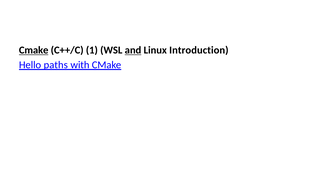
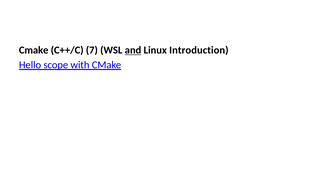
Cmake at (34, 50) underline: present -> none
1: 1 -> 7
paths: paths -> scope
